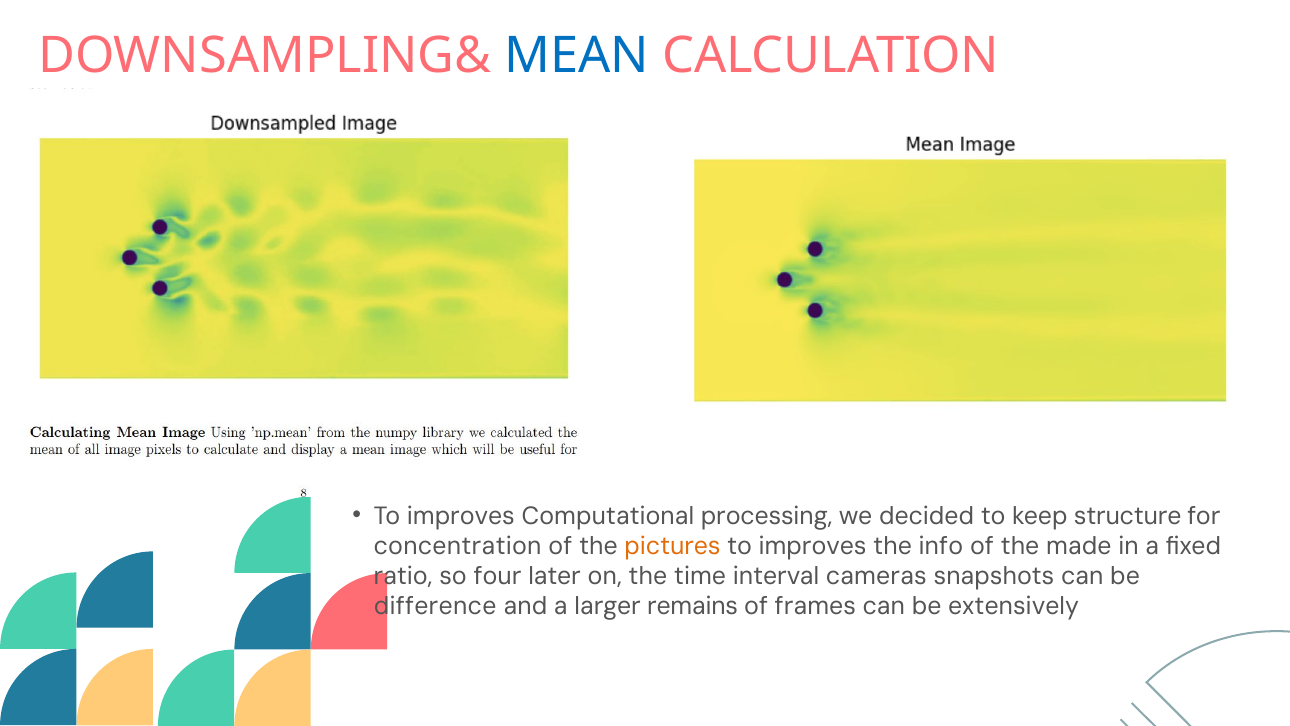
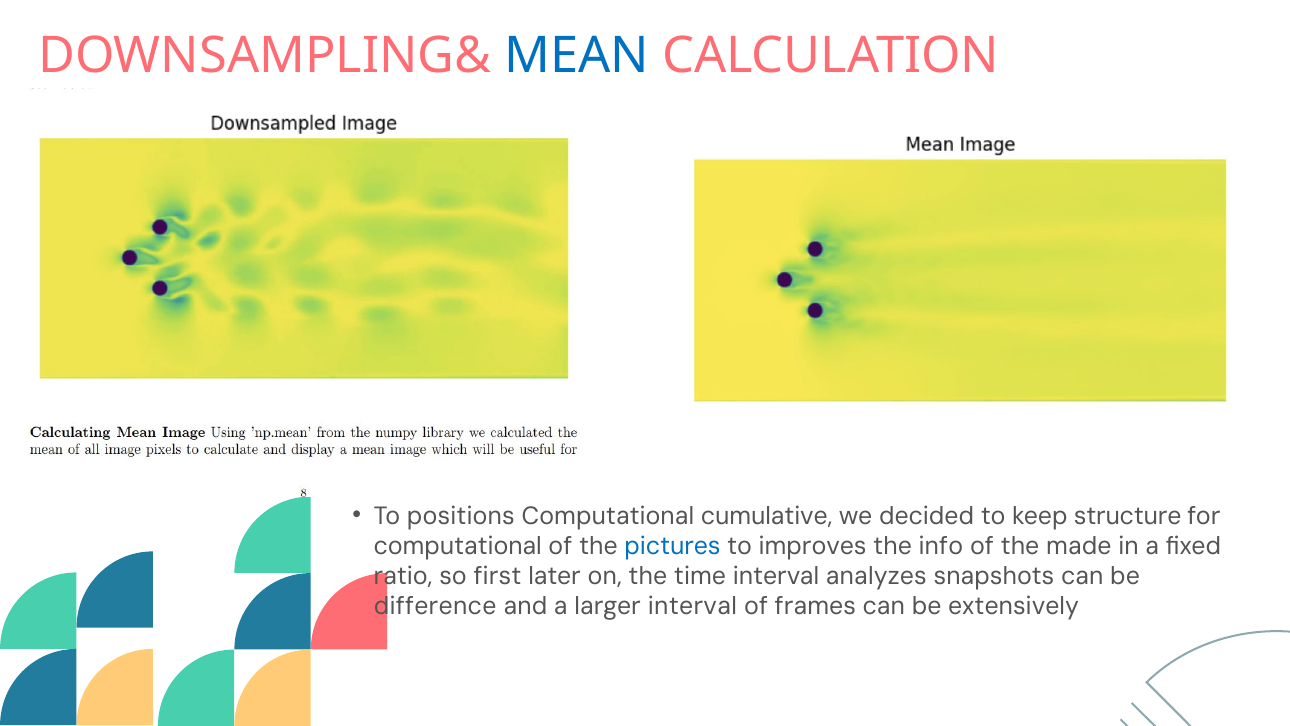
improves at (461, 516): improves -> positions
processing: processing -> cumulative
concentration at (458, 546): concentration -> computational
pictures colour: orange -> blue
four: four -> first
cameras: cameras -> analyzes
larger remains: remains -> interval
